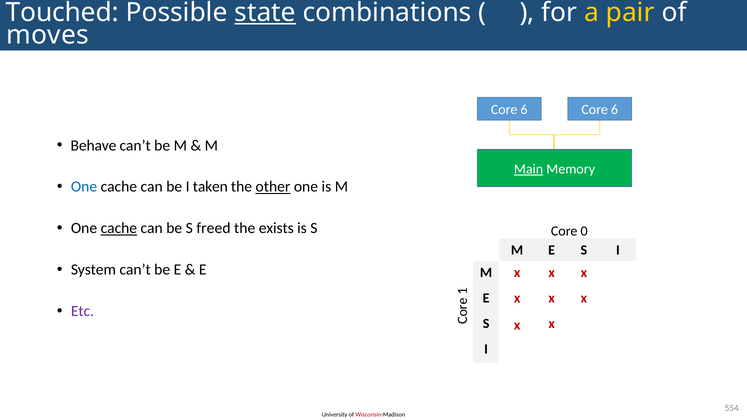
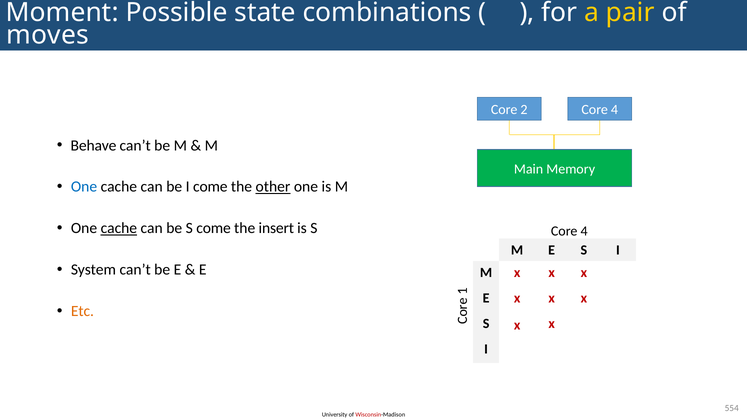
Touched: Touched -> Moment
state underline: present -> none
6 at (524, 110): 6 -> 2
6 at (615, 110): 6 -> 4
Main underline: present -> none
I taken: taken -> come
S freed: freed -> come
exists: exists -> insert
0 at (584, 231): 0 -> 4
Etc colour: purple -> orange
